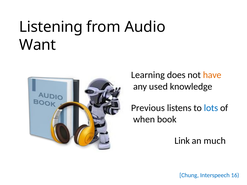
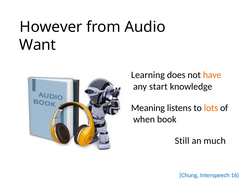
Listening: Listening -> However
used: used -> start
Previous: Previous -> Meaning
lots colour: blue -> orange
Link: Link -> Still
